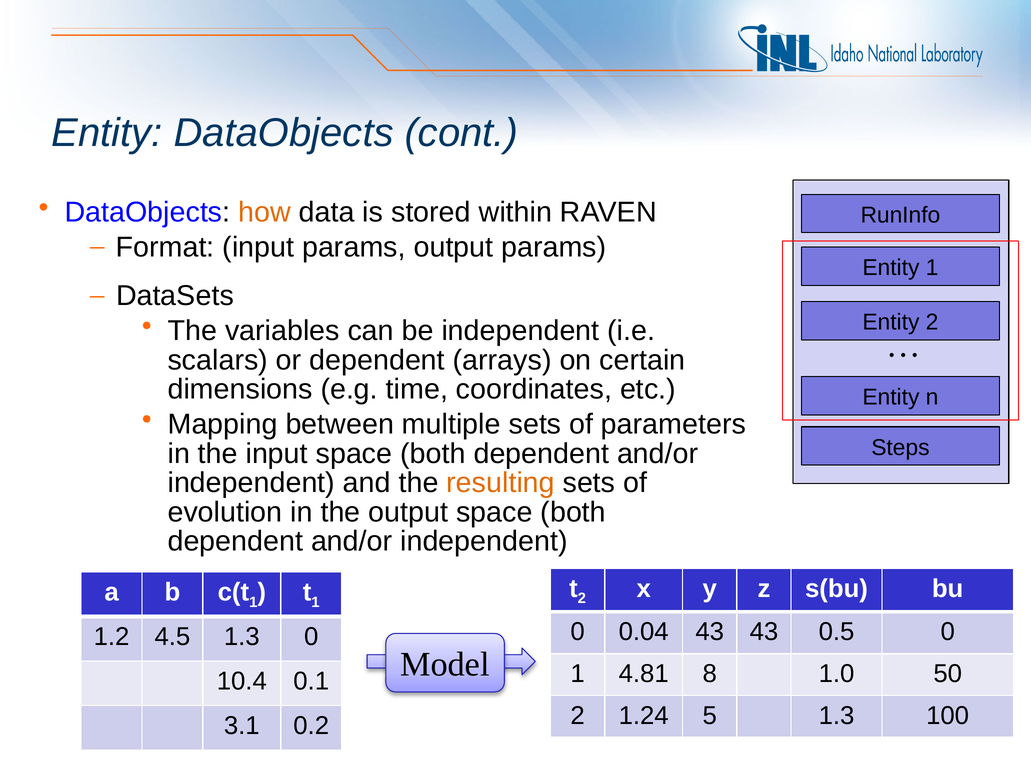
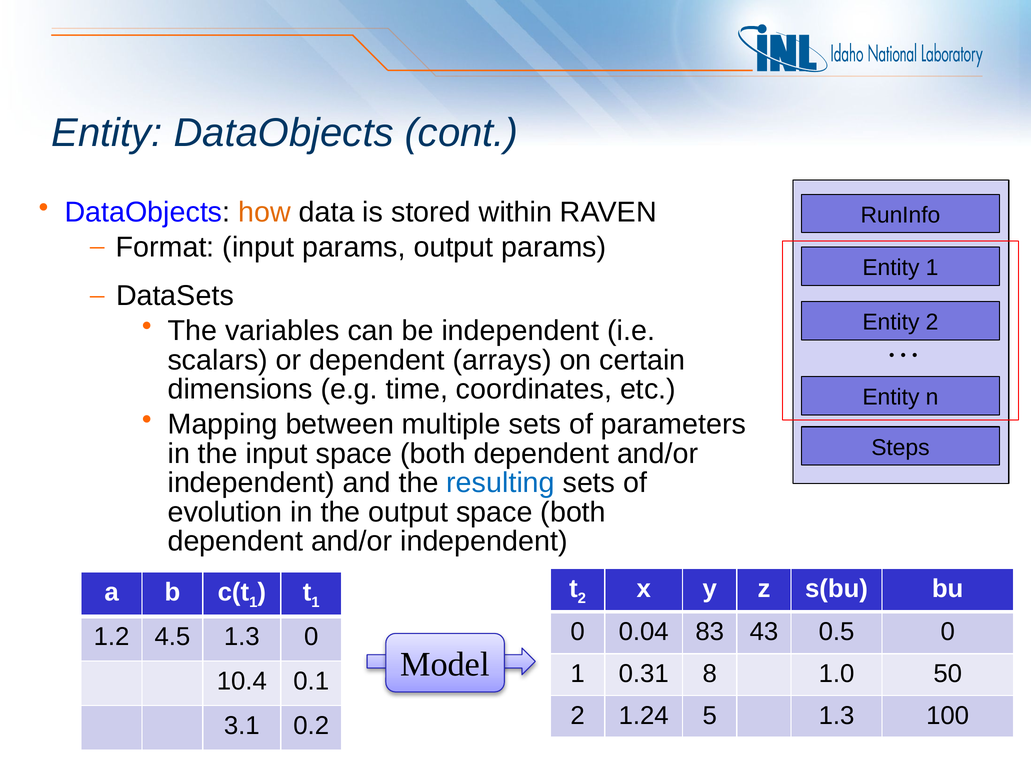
resulting colour: orange -> blue
0.04 43: 43 -> 83
4.81: 4.81 -> 0.31
